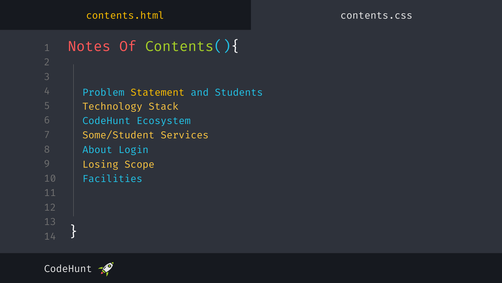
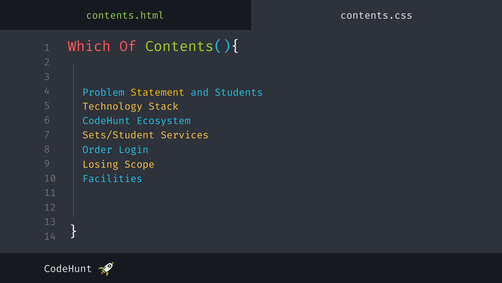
contents.html colour: yellow -> light green
Notes: Notes -> Which
Some/Student: Some/Student -> Sets/Student
About: About -> Order
